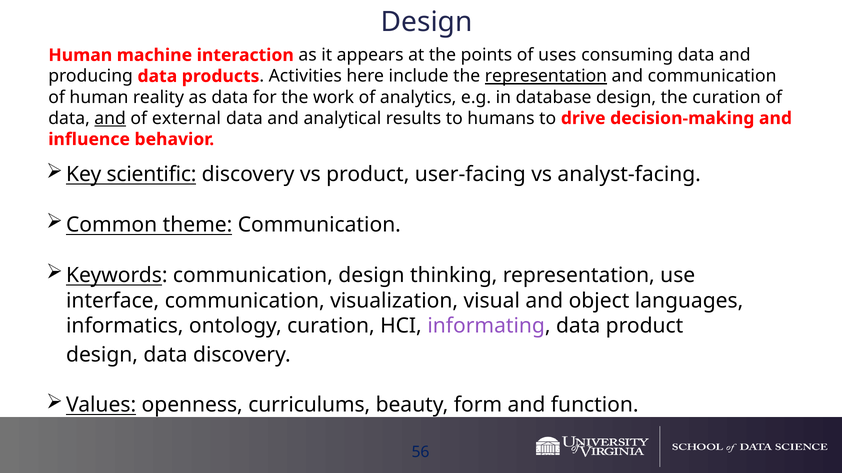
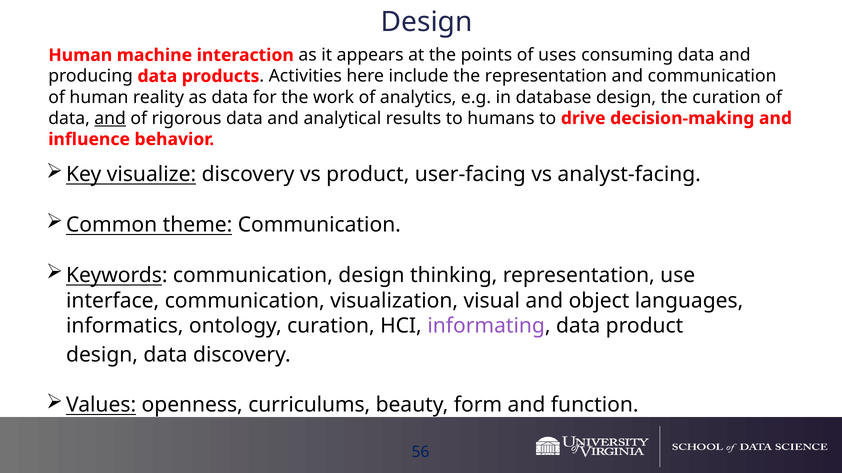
representation at (546, 76) underline: present -> none
external: external -> rigorous
scientific: scientific -> visualize
